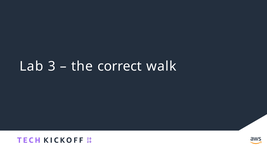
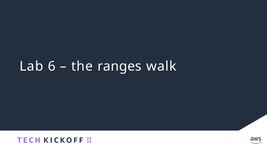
3: 3 -> 6
correct: correct -> ranges
